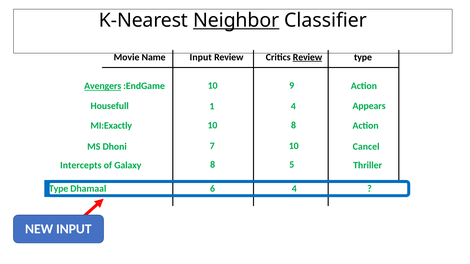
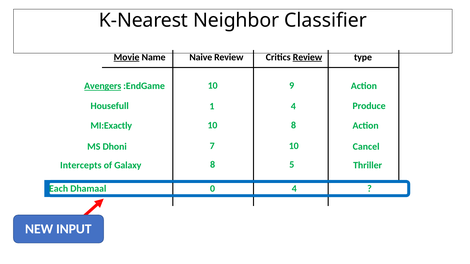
Neighbor underline: present -> none
Movie underline: none -> present
Name Input: Input -> Naive
Appears: Appears -> Produce
Type at (59, 189): Type -> Each
6: 6 -> 0
